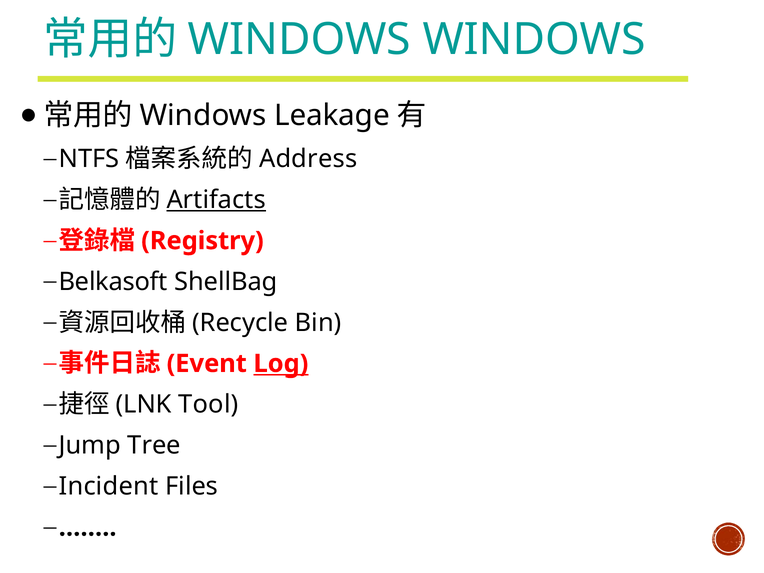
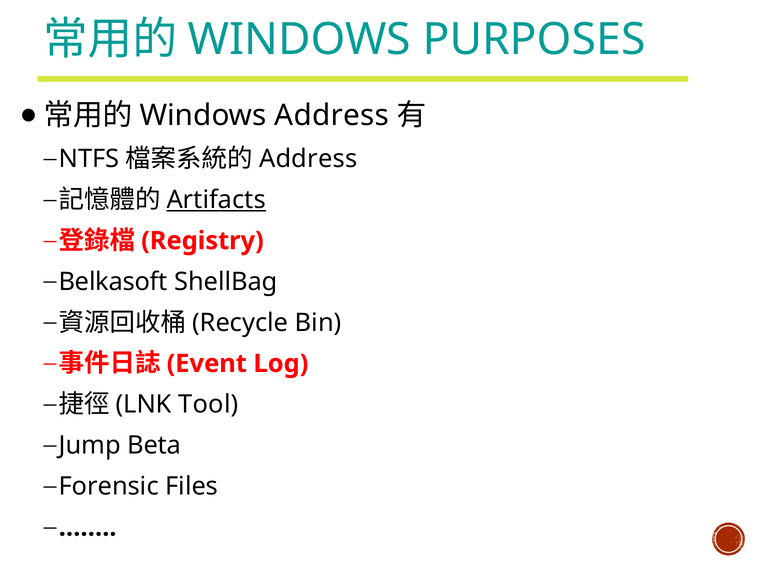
WINDOWS WINDOWS: WINDOWS -> PURPOSES
Windows Leakage: Leakage -> Address
Log underline: present -> none
Tree: Tree -> Beta
Incident: Incident -> Forensic
